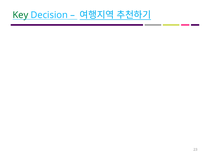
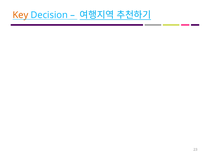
Key colour: green -> orange
